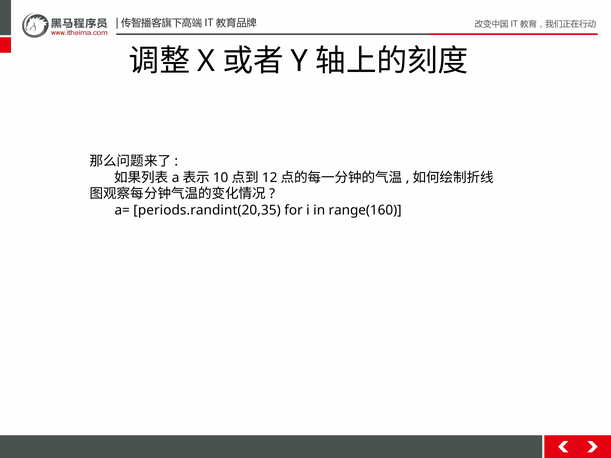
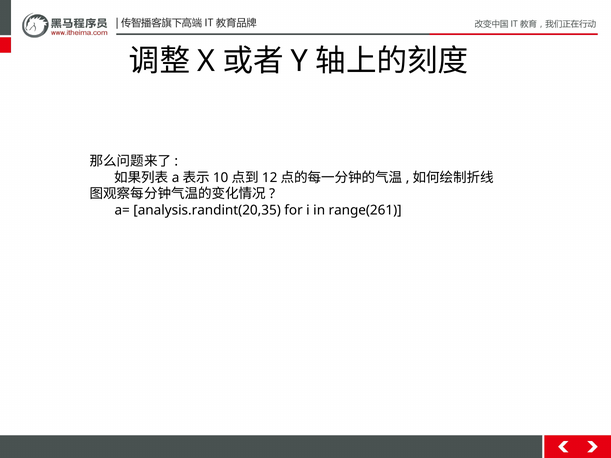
periods.randint(20,35: periods.randint(20,35 -> analysis.randint(20,35
range(160: range(160 -> range(261
